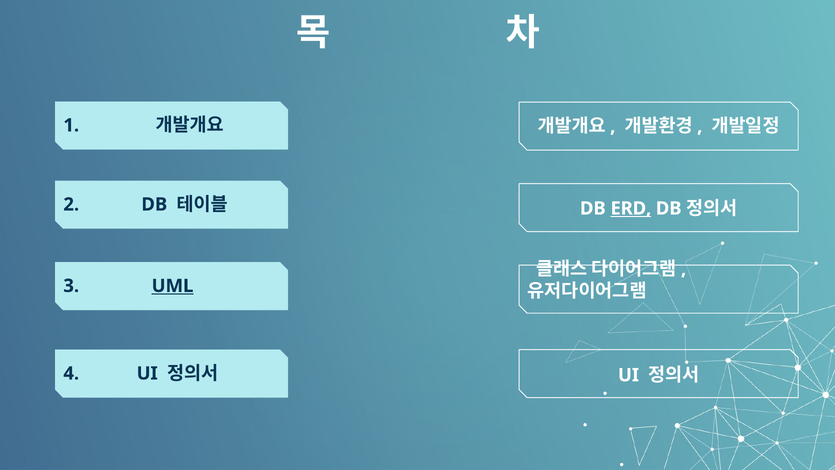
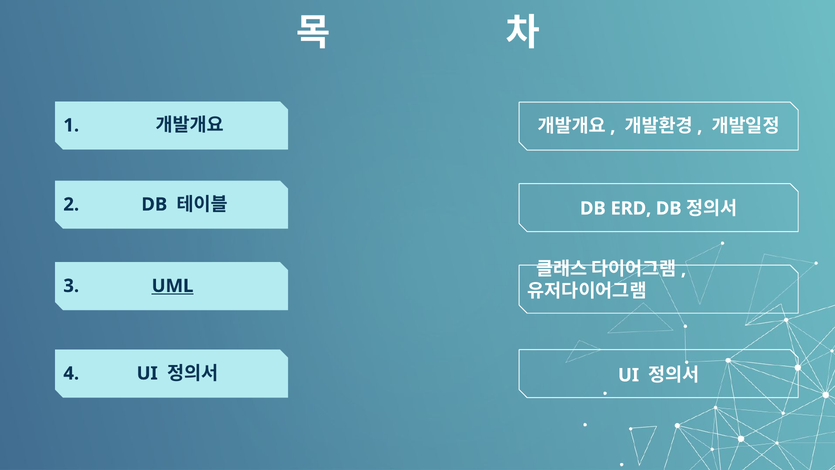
ERD underline: present -> none
